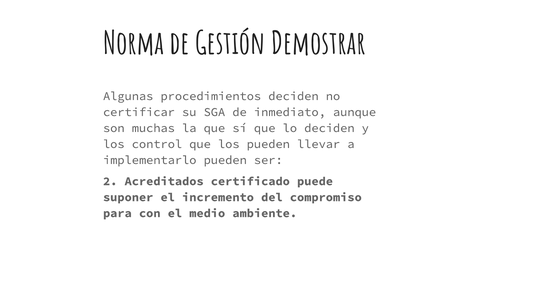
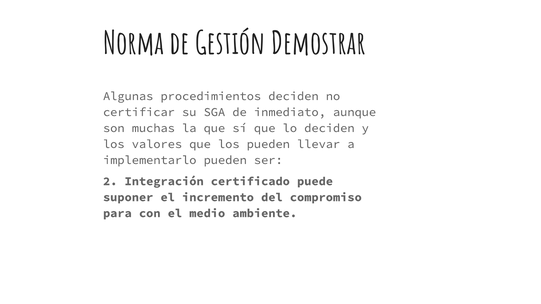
control: control -> valores
Acreditados: Acreditados -> Integración
